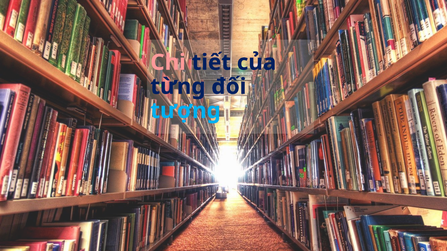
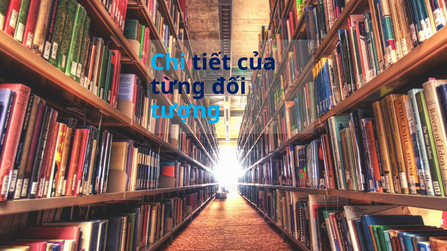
Chi colour: pink -> light blue
